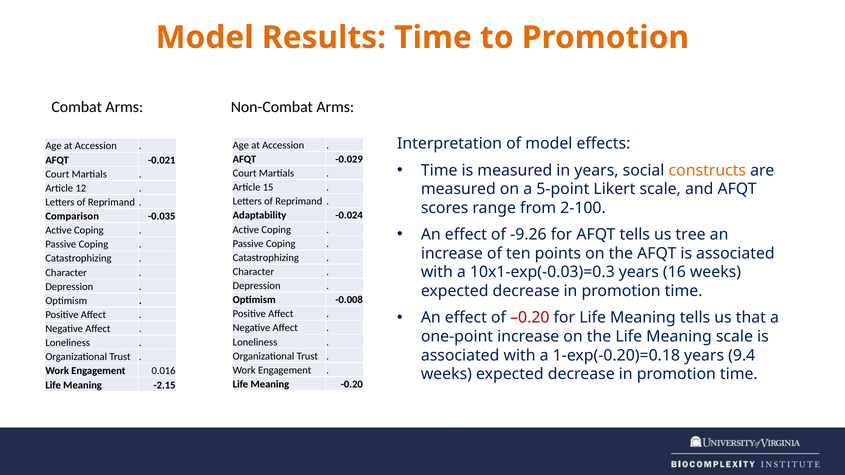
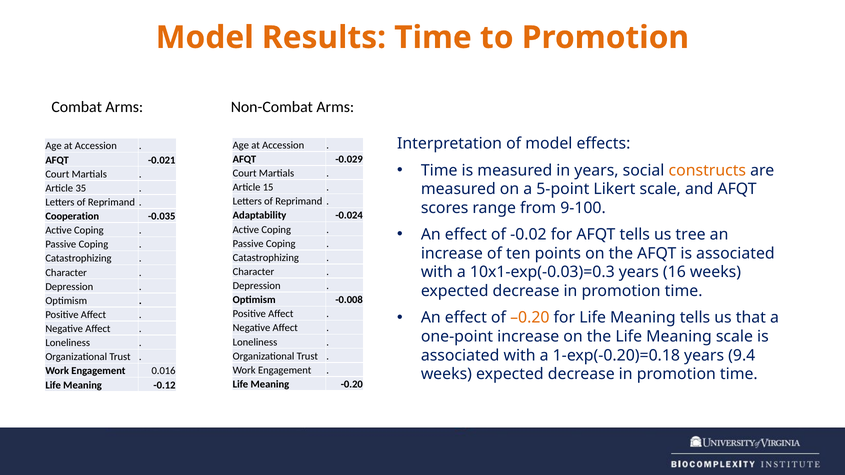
12: 12 -> 35
2-100: 2-100 -> 9-100
Comparison: Comparison -> Cooperation
-9.26: -9.26 -> -0.02
–0.20 colour: red -> orange
-2.15: -2.15 -> -0.12
